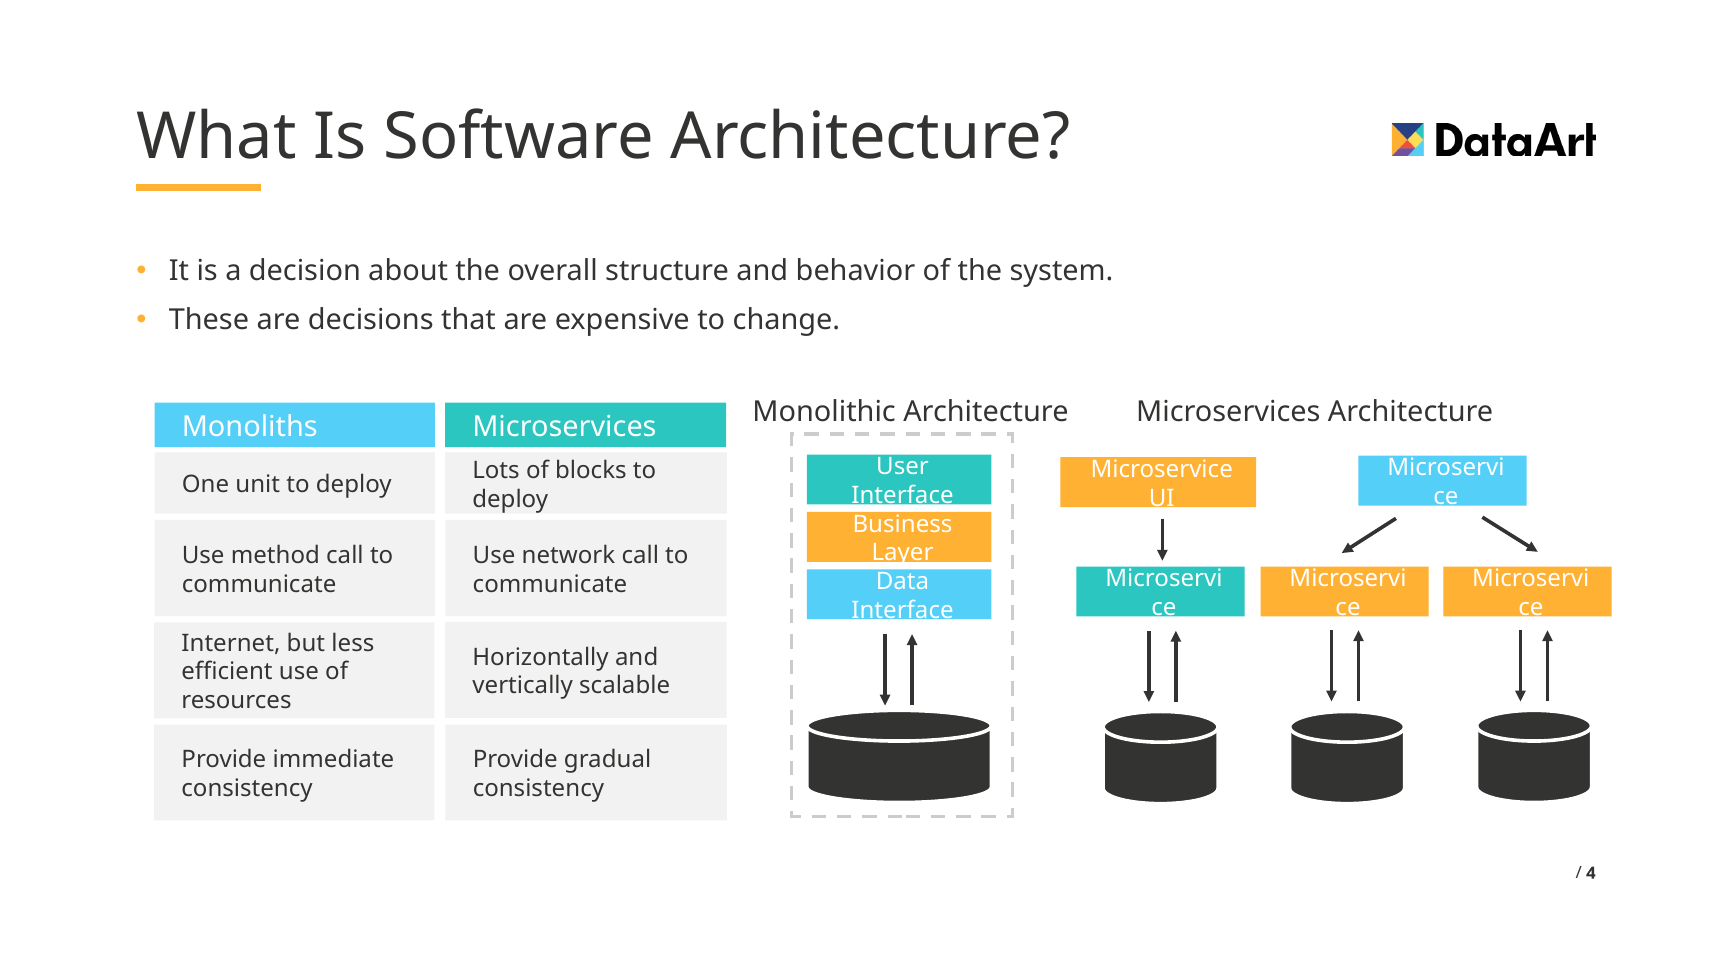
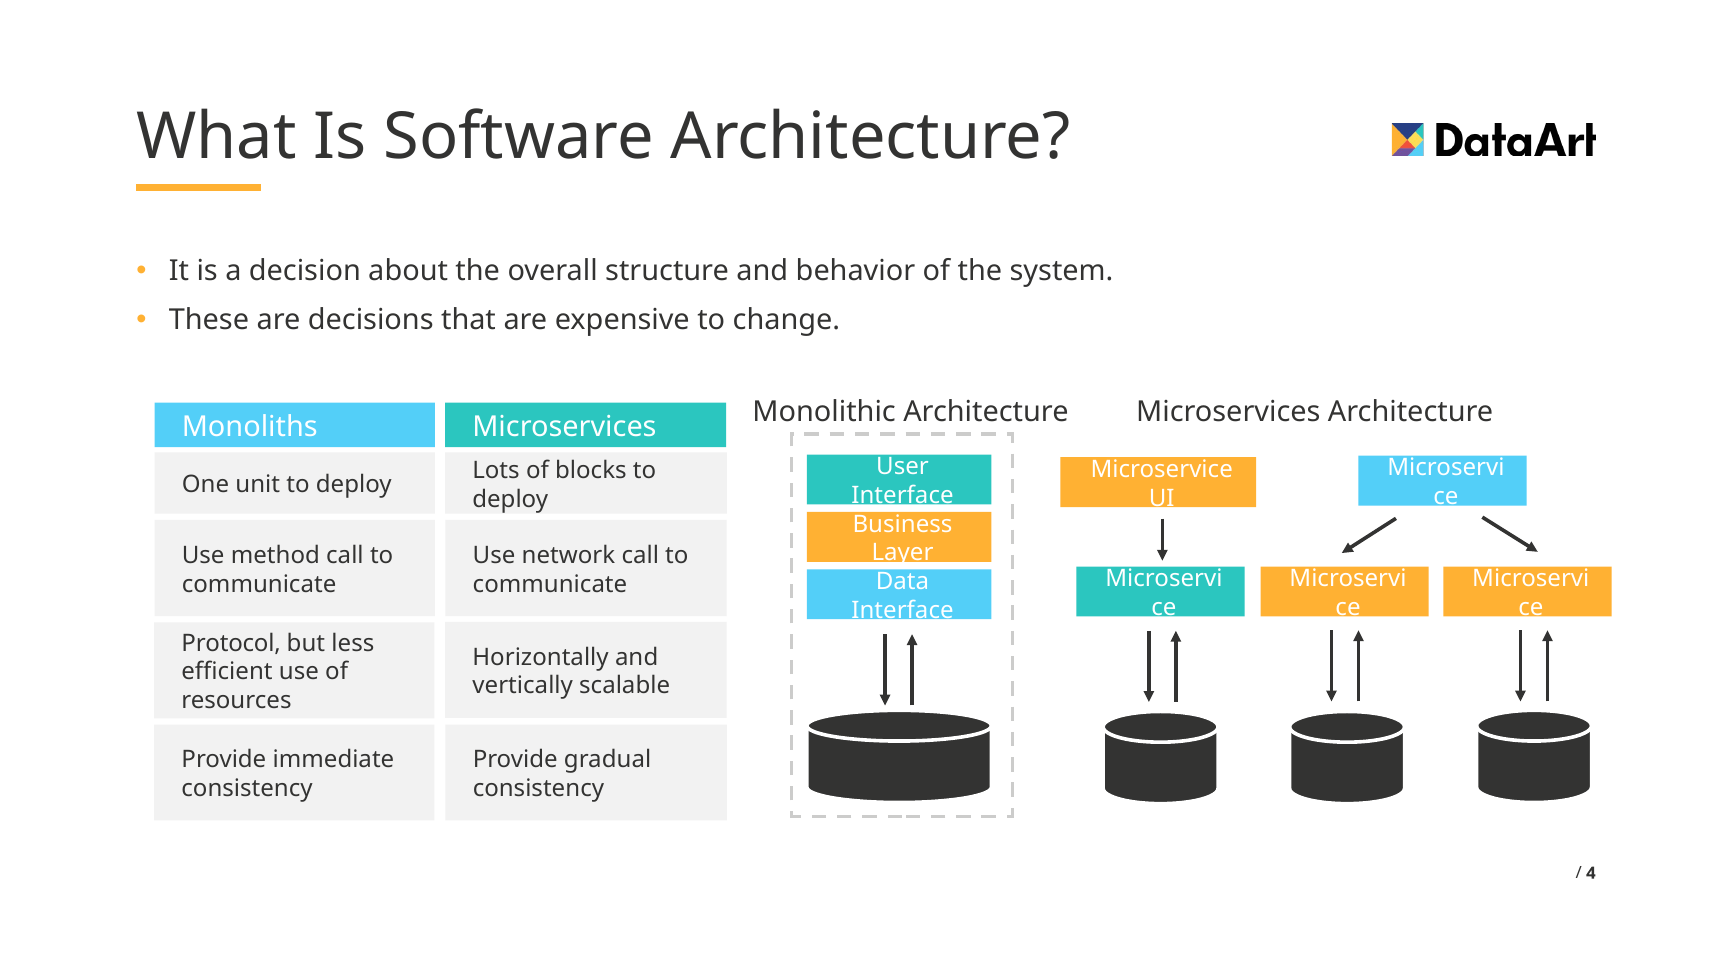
Internet: Internet -> Protocol
